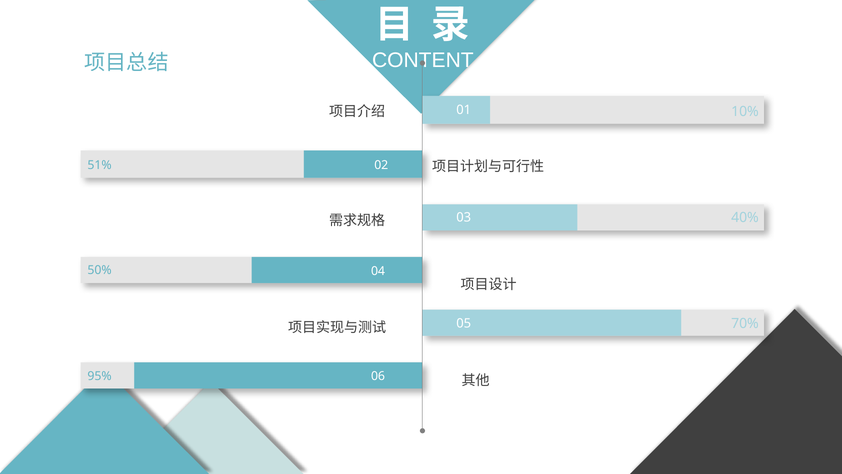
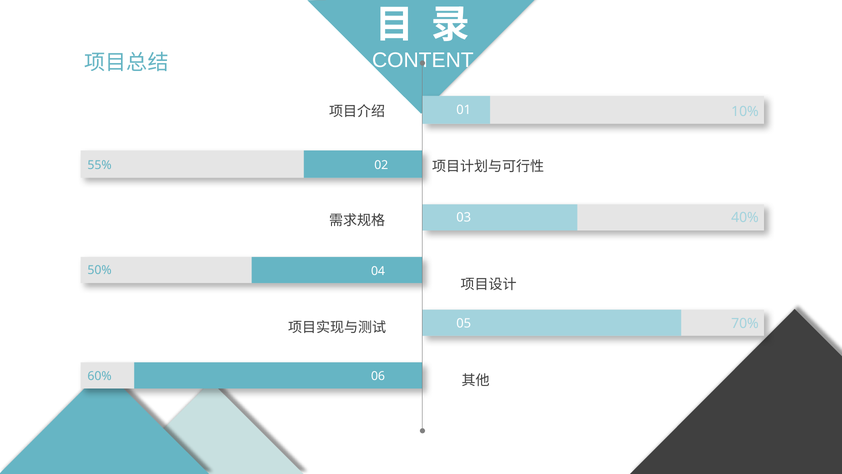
51%: 51% -> 55%
95%: 95% -> 60%
